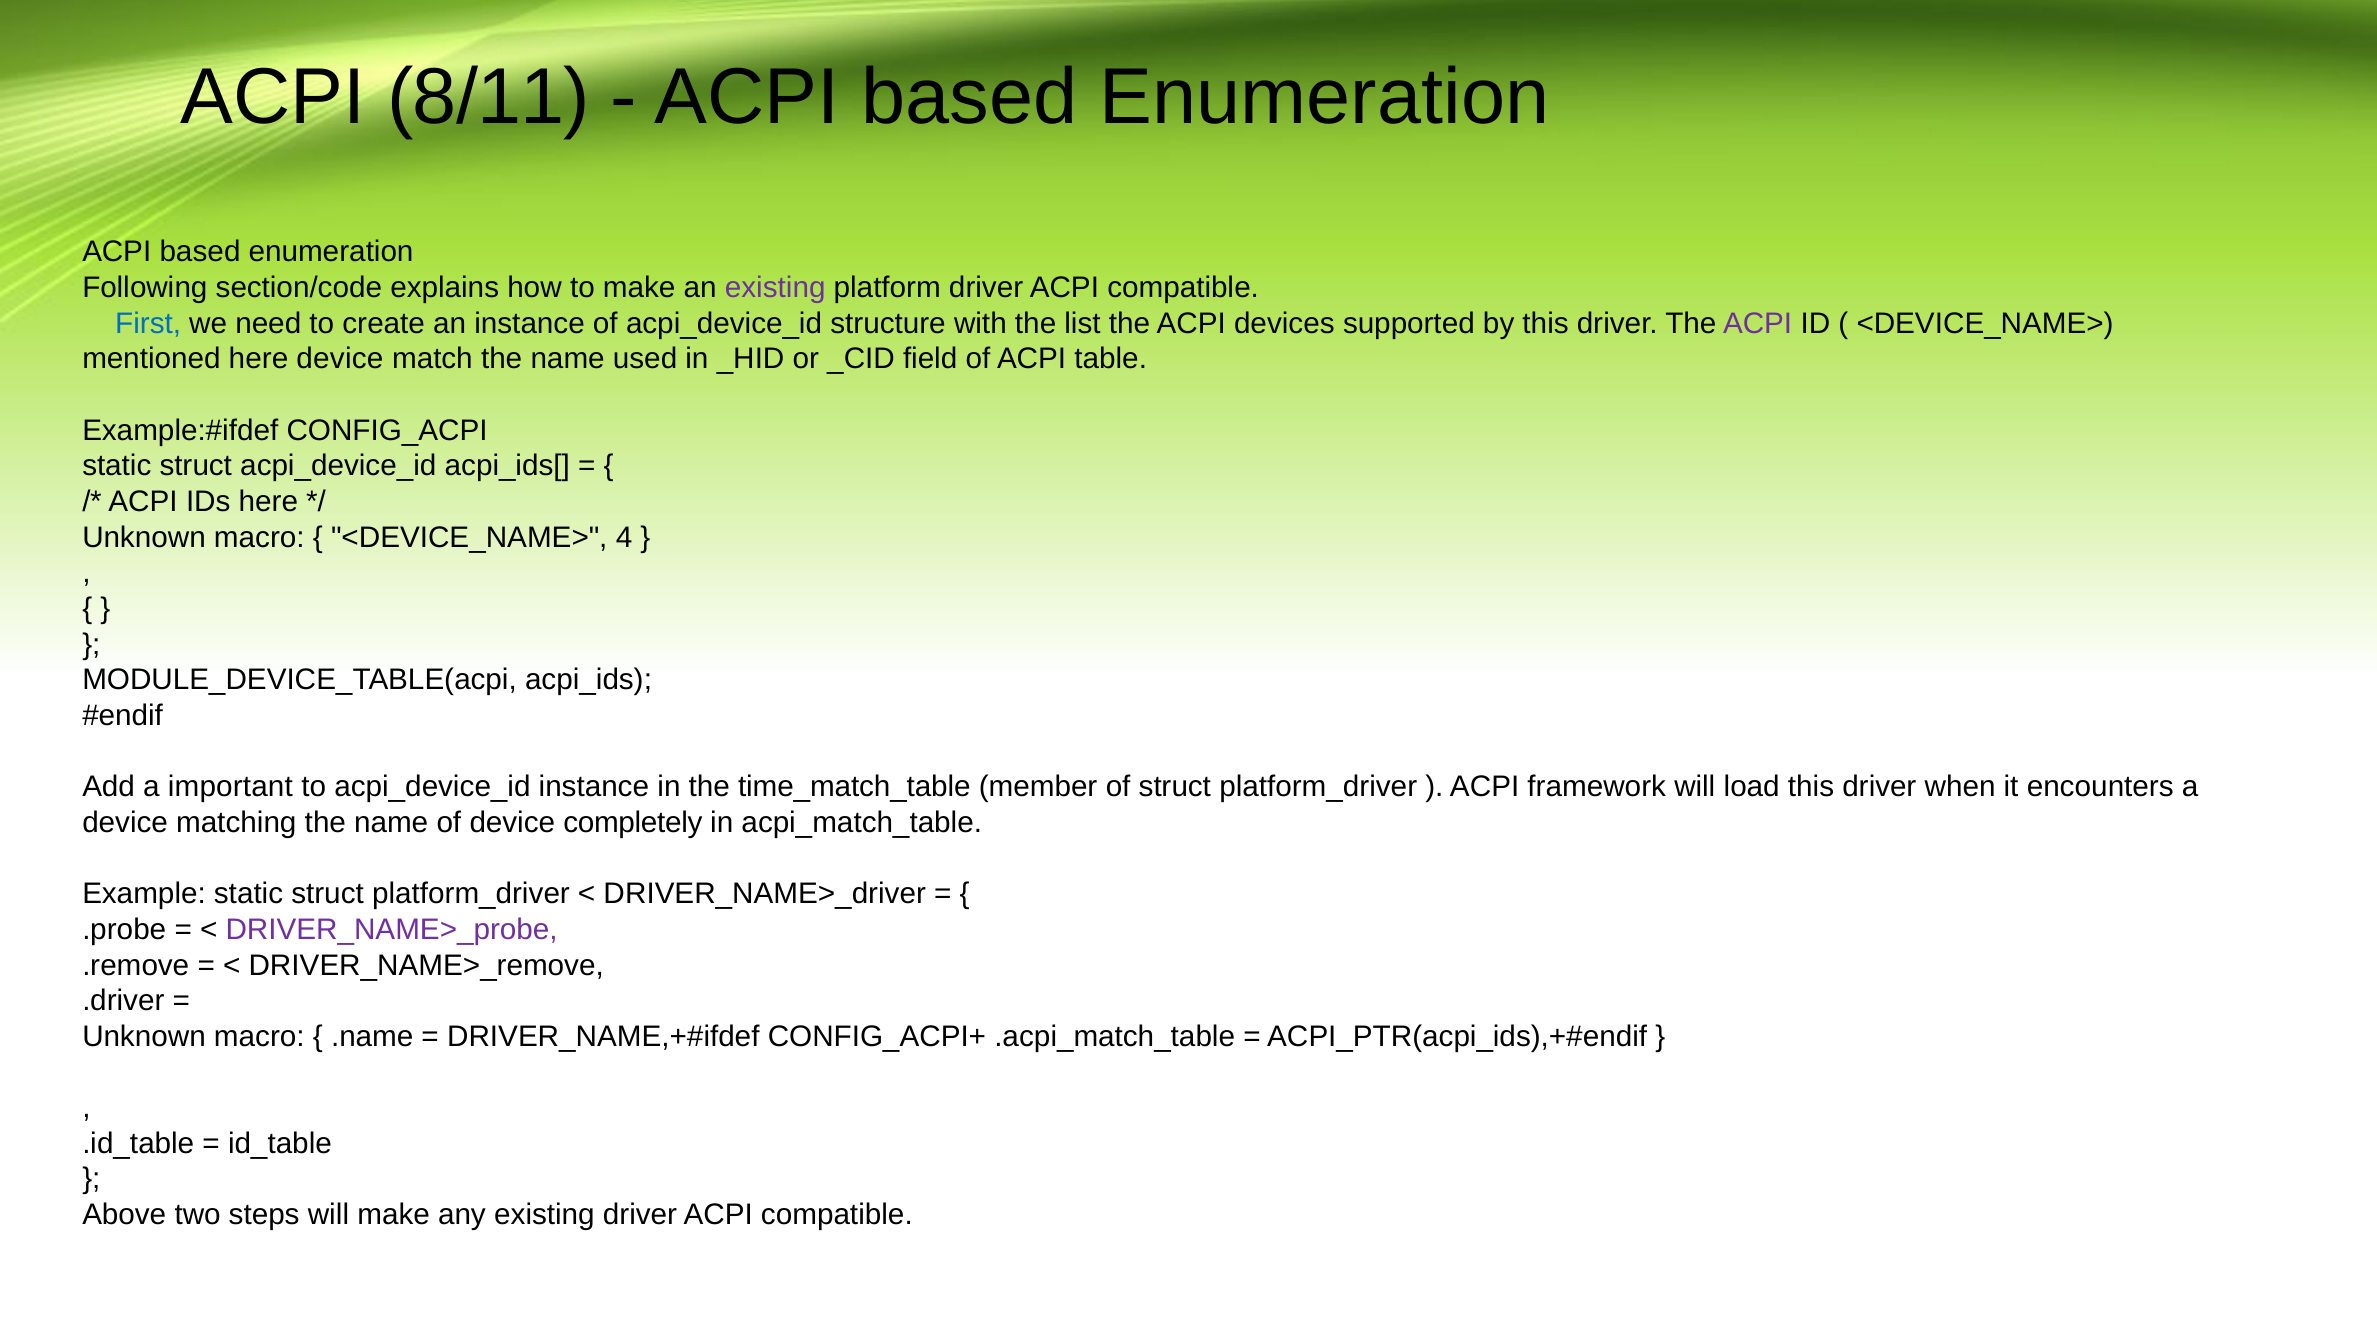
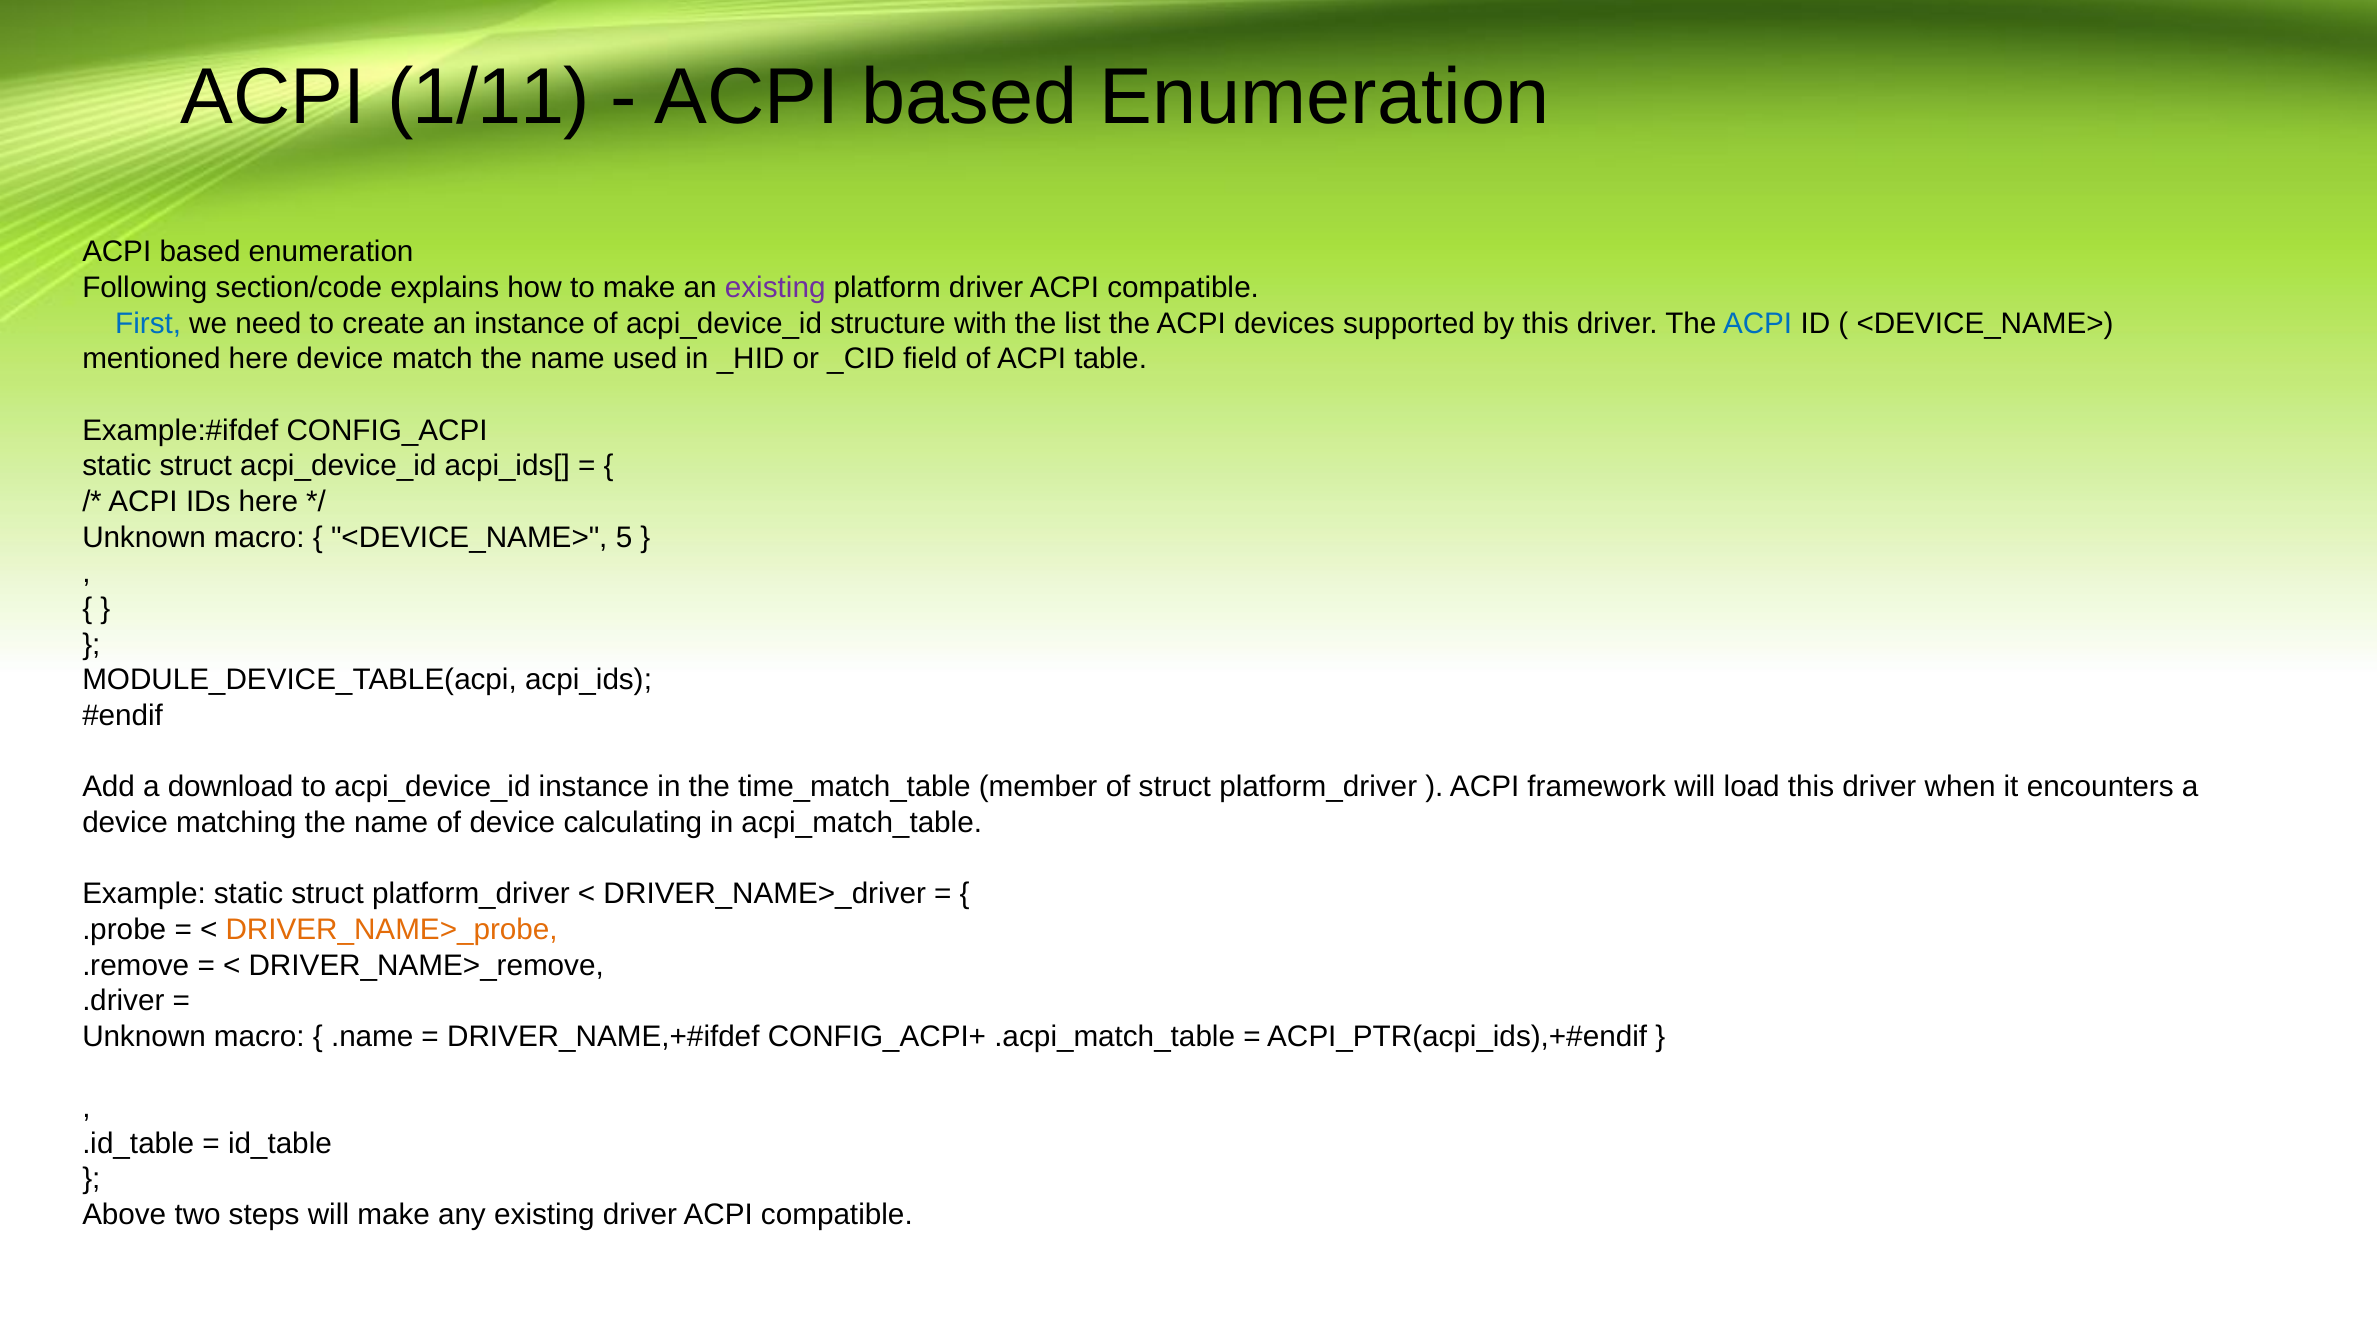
8/11: 8/11 -> 1/11
ACPI at (1758, 324) colour: purple -> blue
4: 4 -> 5
important: important -> download
completely: completely -> calculating
DRIVER_NAME>_probe colour: purple -> orange
